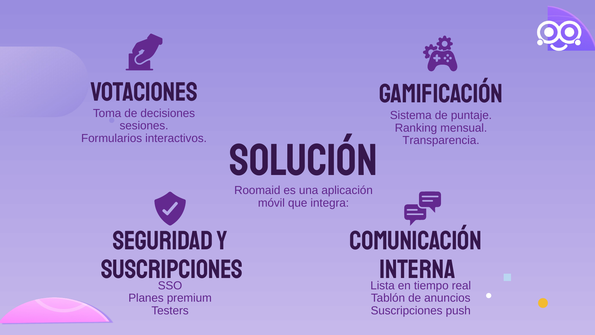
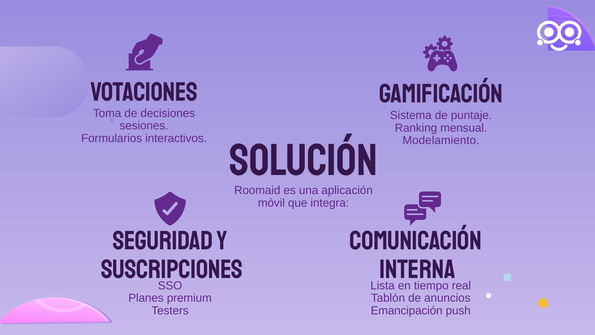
Transparencia: Transparencia -> Modelamiento
Suscripciones at (407, 310): Suscripciones -> Emancipación
